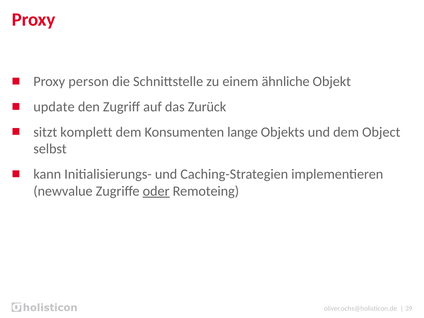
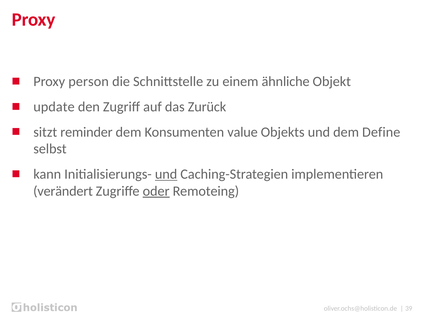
komplett: komplett -> reminder
lange: lange -> value
Object: Object -> Define
und at (166, 174) underline: none -> present
newvalue: newvalue -> verändert
